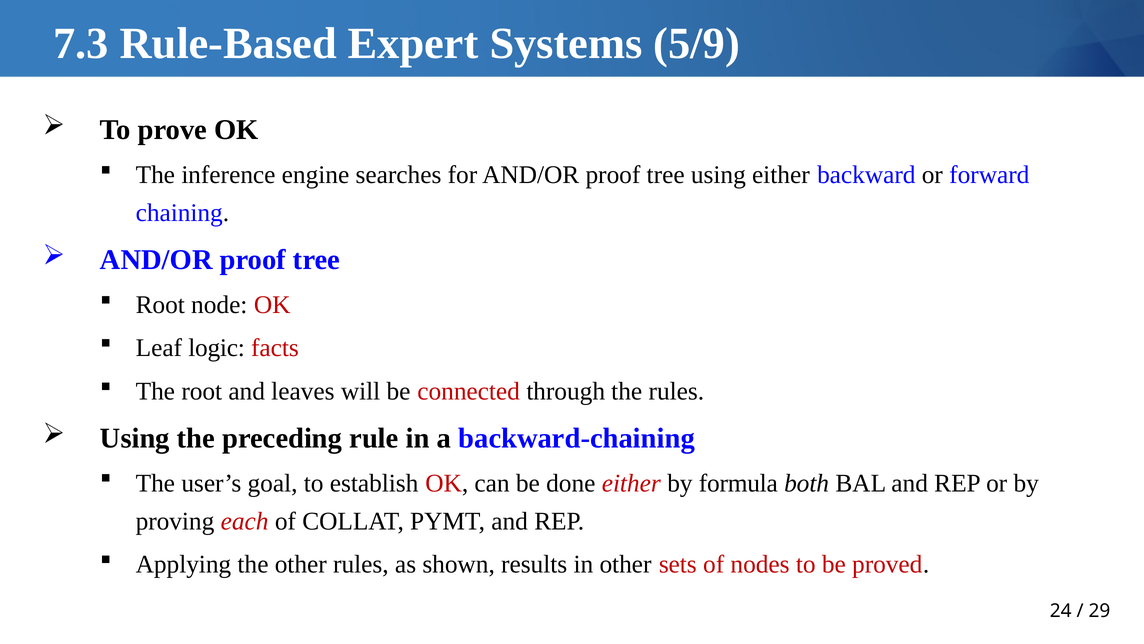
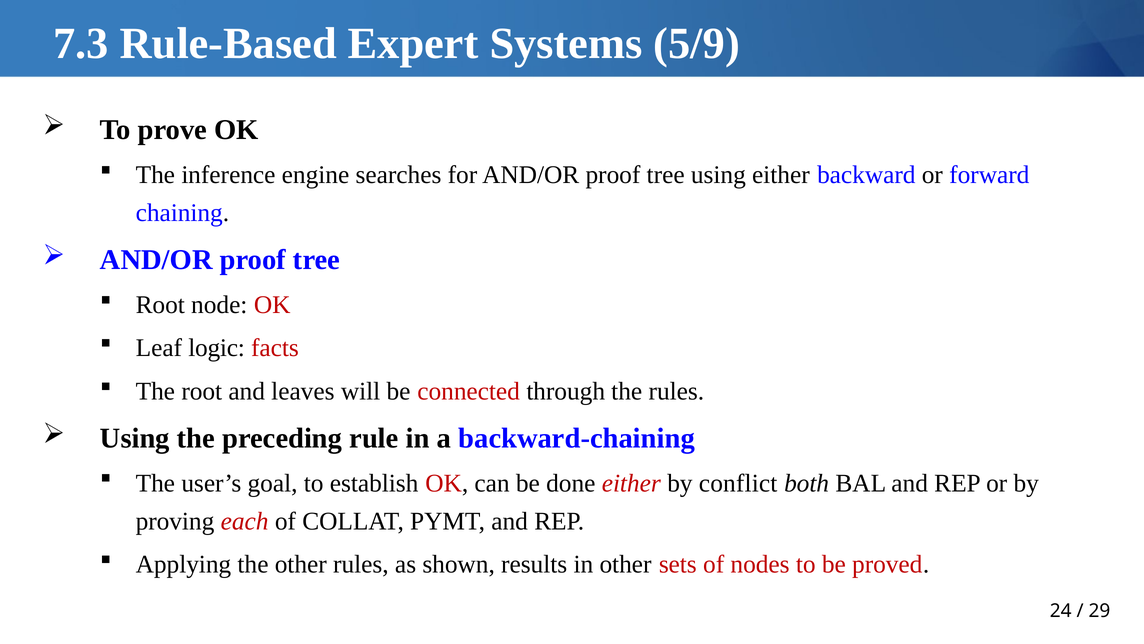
formula: formula -> conflict
